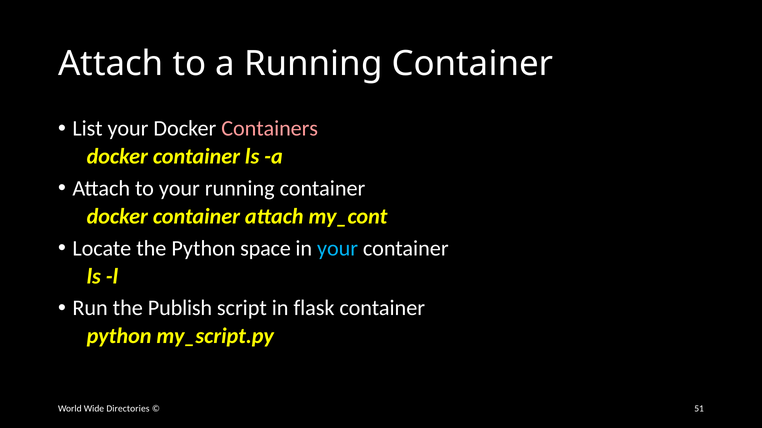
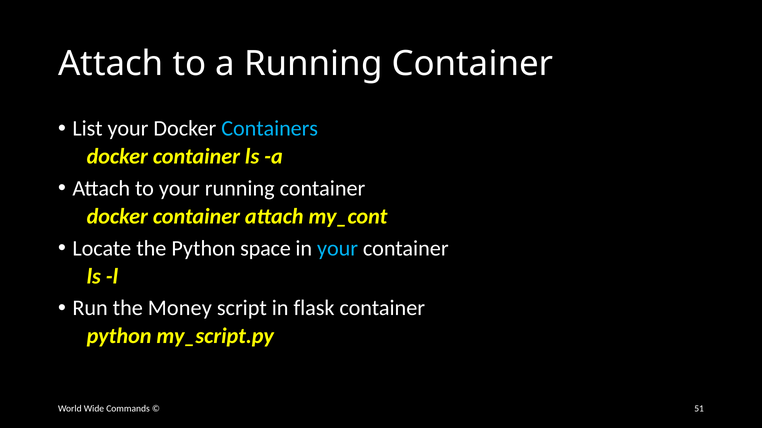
Containers colour: pink -> light blue
Publish: Publish -> Money
Directories: Directories -> Commands
